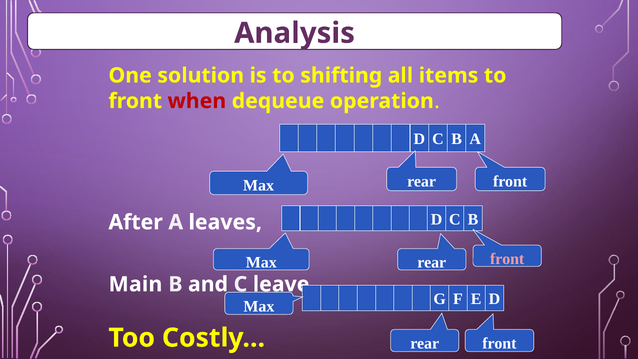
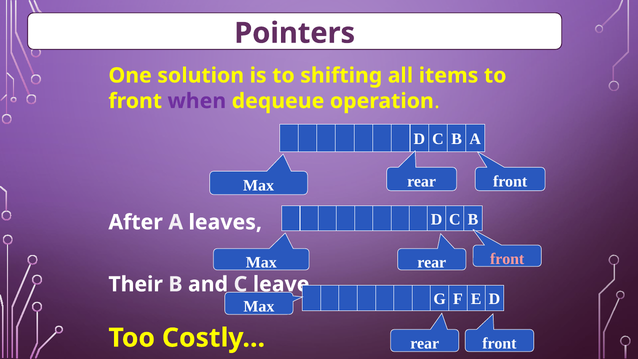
Analysis: Analysis -> Pointers
when colour: red -> purple
Main: Main -> Their
